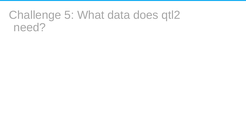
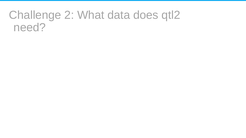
5: 5 -> 2
